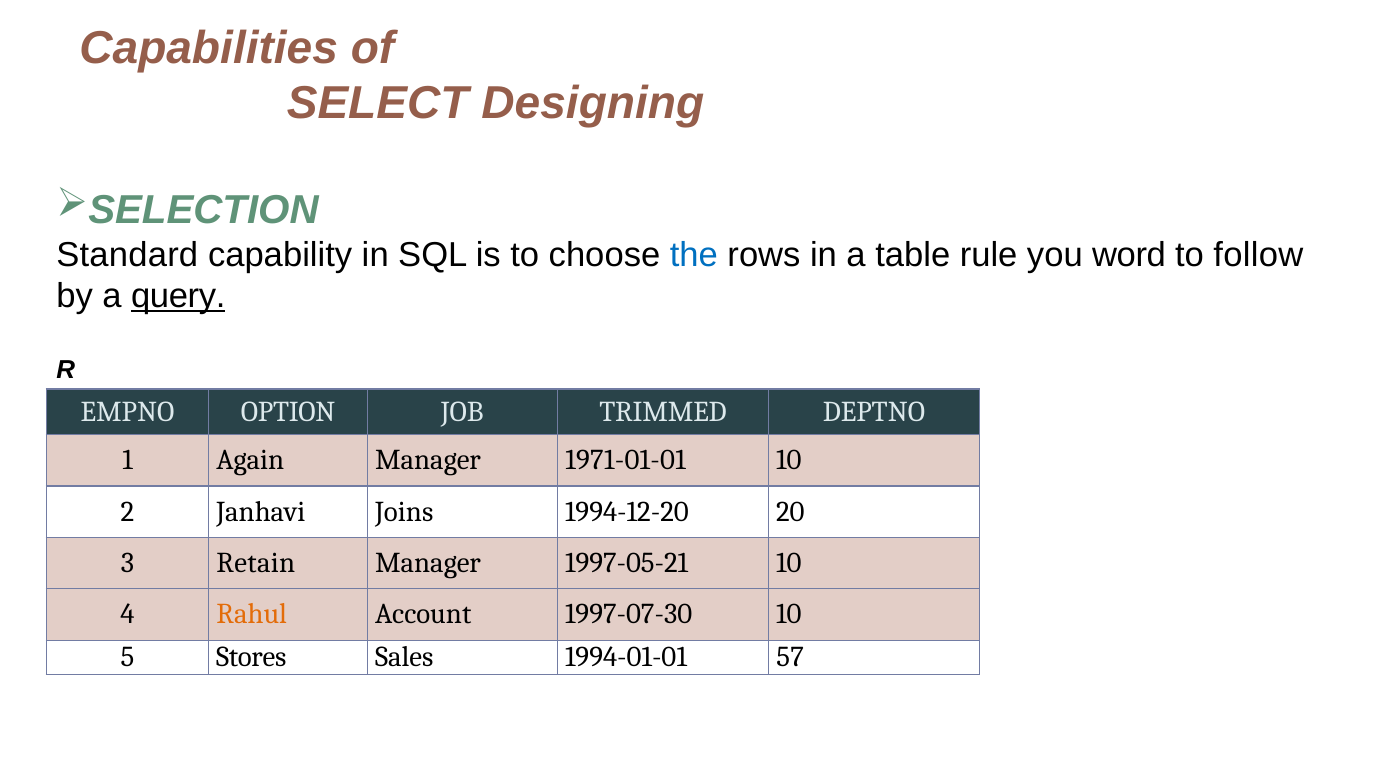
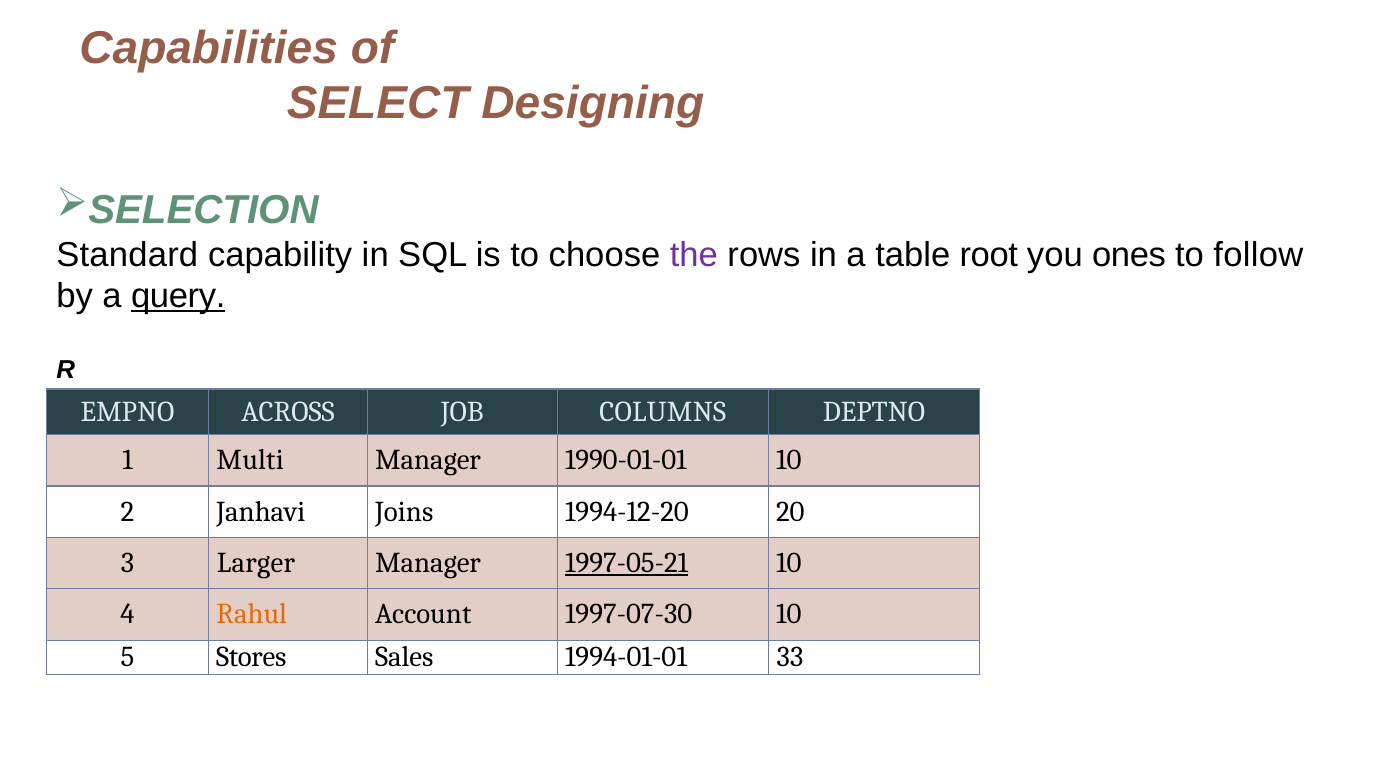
the colour: blue -> purple
rule: rule -> root
word: word -> ones
OPTION: OPTION -> ACROSS
TRIMMED: TRIMMED -> COLUMNS
Again: Again -> Multi
1971-01-01: 1971-01-01 -> 1990-01-01
Retain: Retain -> Larger
1997-05-21 underline: none -> present
57: 57 -> 33
